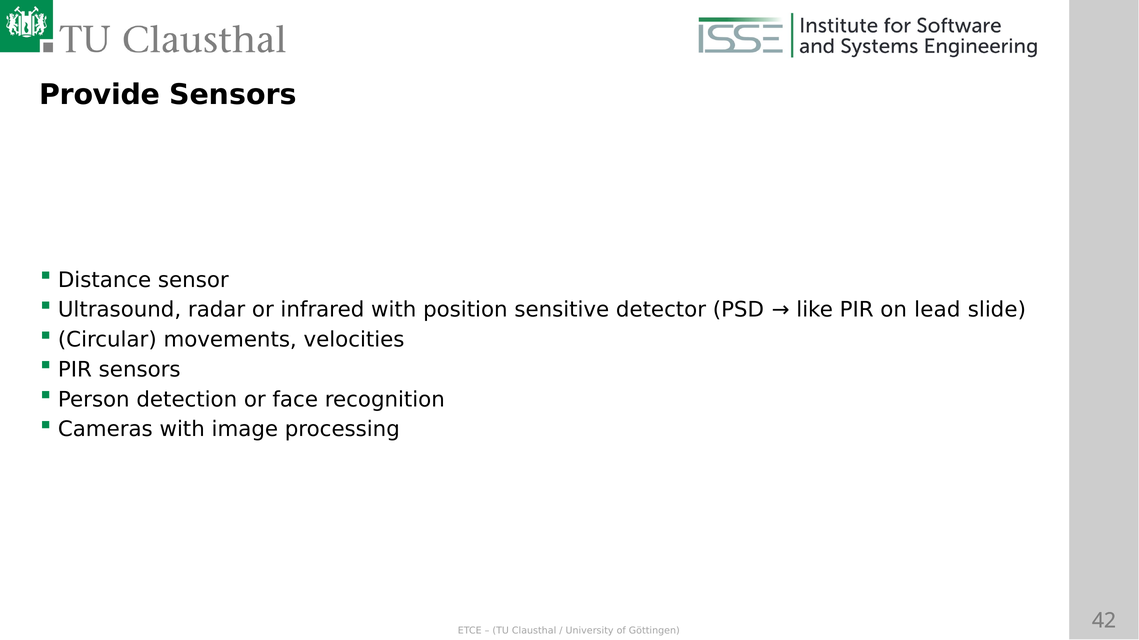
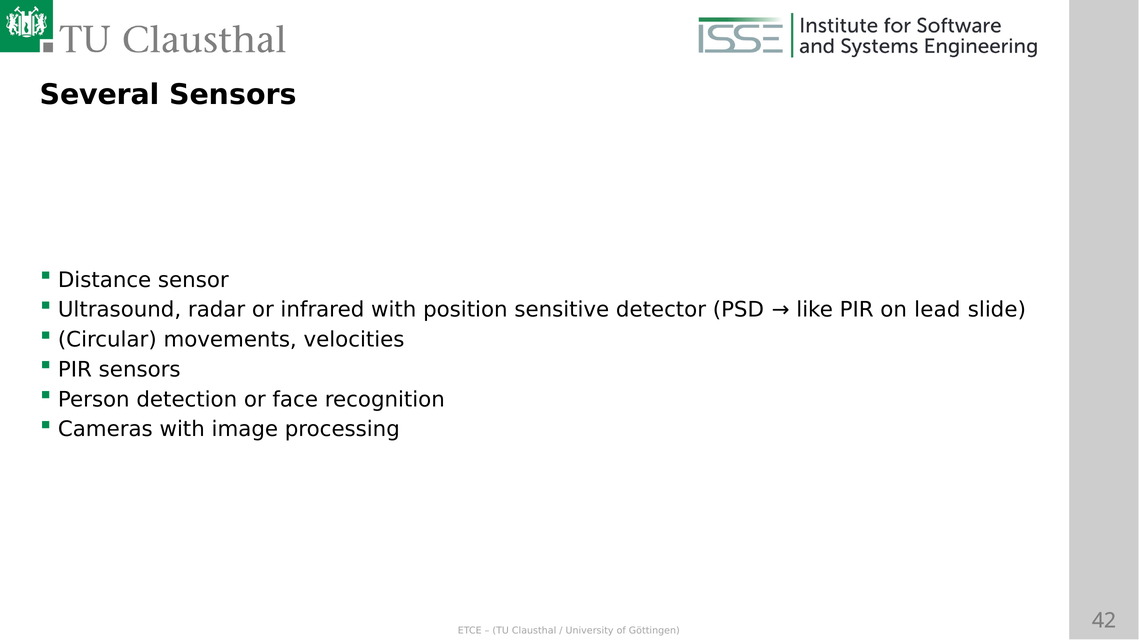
Provide: Provide -> Several
